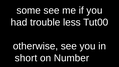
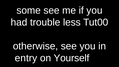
short: short -> entry
Number: Number -> Yourself
